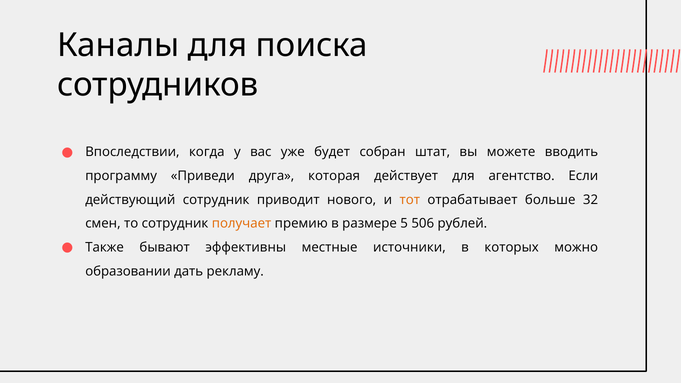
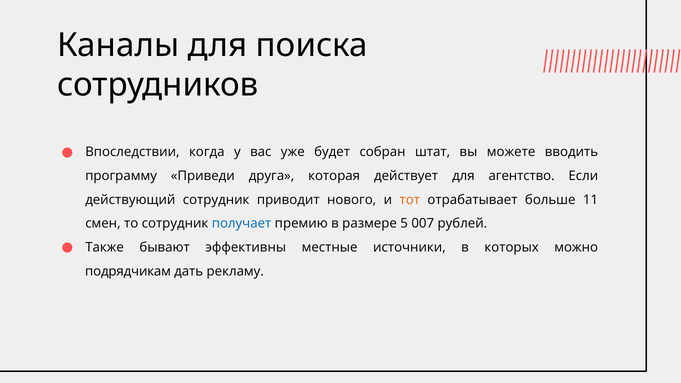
32: 32 -> 11
получает colour: orange -> blue
506: 506 -> 007
образовании: образовании -> подрядчикам
